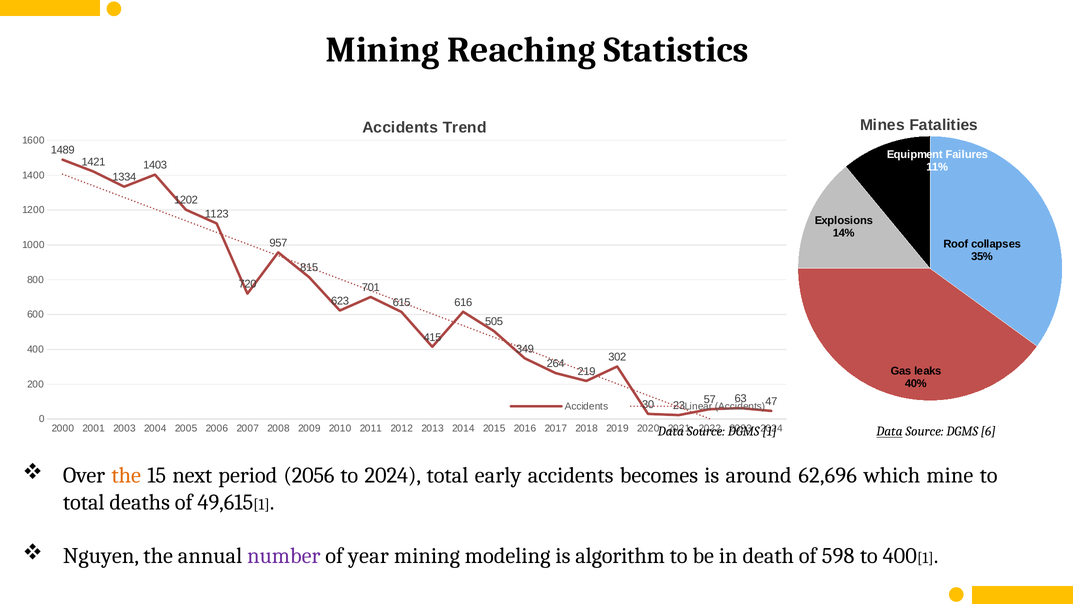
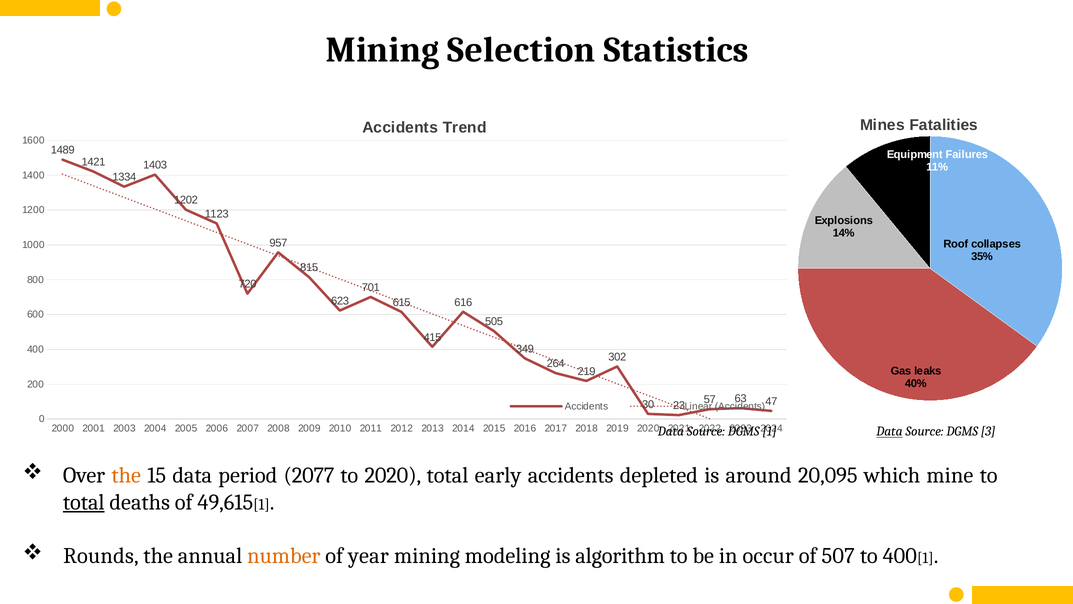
Reaching: Reaching -> Selection
6: 6 -> 3
15 next: next -> data
2056: 2056 -> 2077
to 2024: 2024 -> 2020
becomes: becomes -> depleted
62,696: 62,696 -> 20,095
total at (84, 502) underline: none -> present
Nguyen: Nguyen -> Rounds
number colour: purple -> orange
death: death -> occur
598: 598 -> 507
